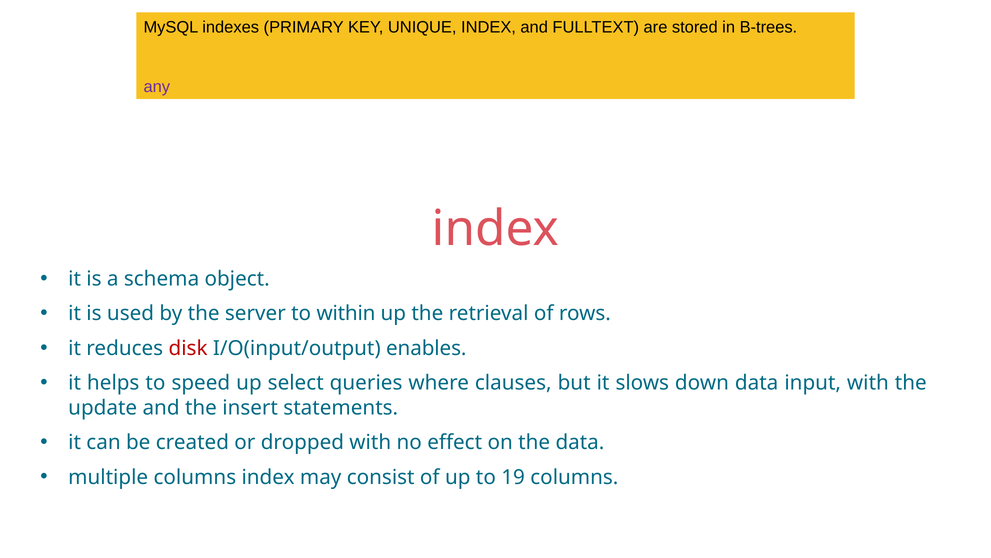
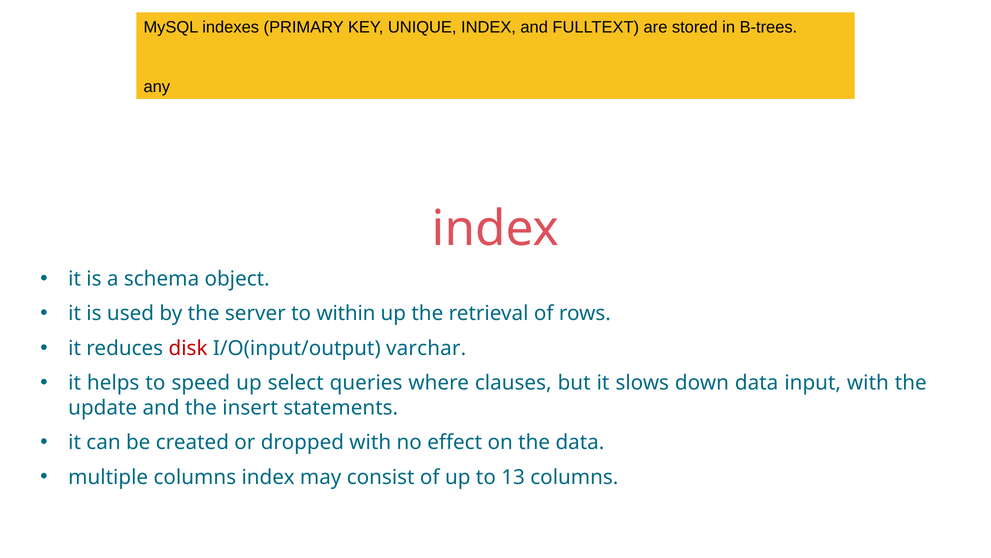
any colour: purple -> black
I/O(input/output enables: enables -> varchar
19: 19 -> 13
